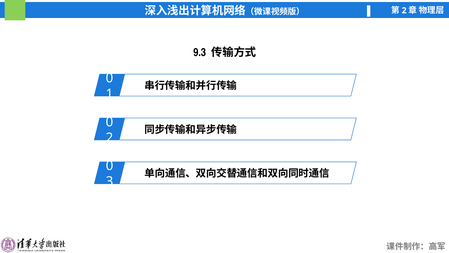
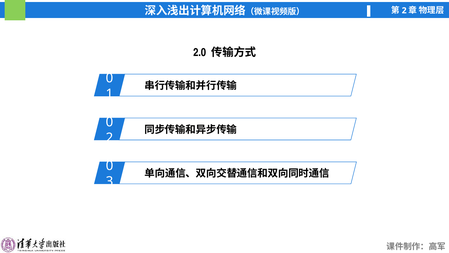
9.3: 9.3 -> 2.0
